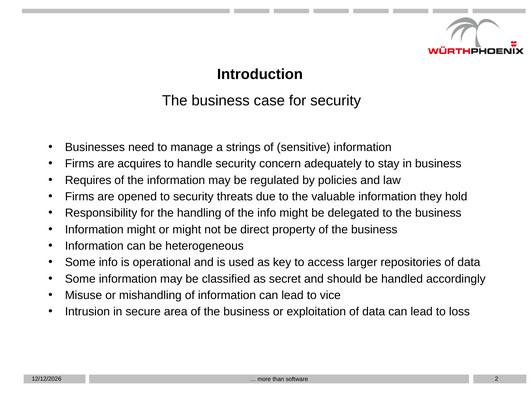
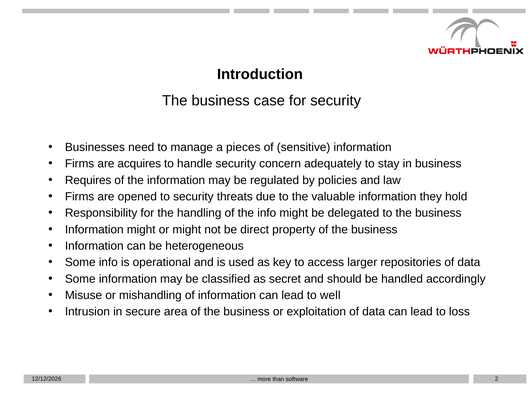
strings: strings -> pieces
vice: vice -> well
